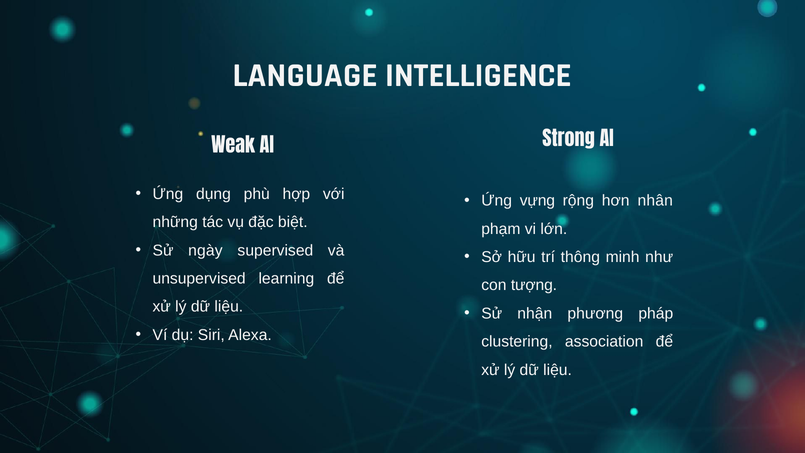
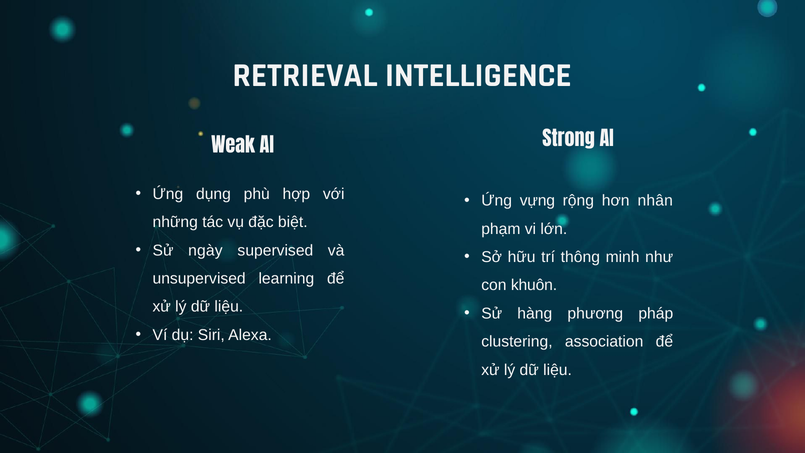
LANGUAGE: LANGUAGE -> RETRIEVAL
tượng: tượng -> khuôn
nhận: nhận -> hàng
